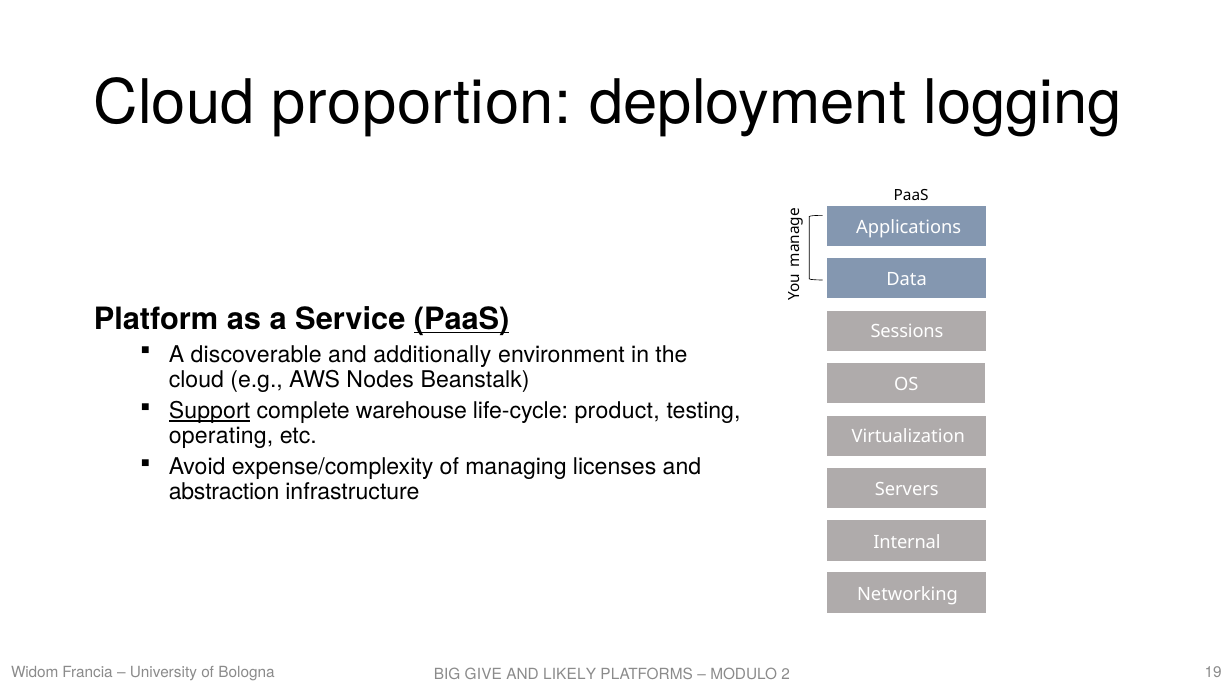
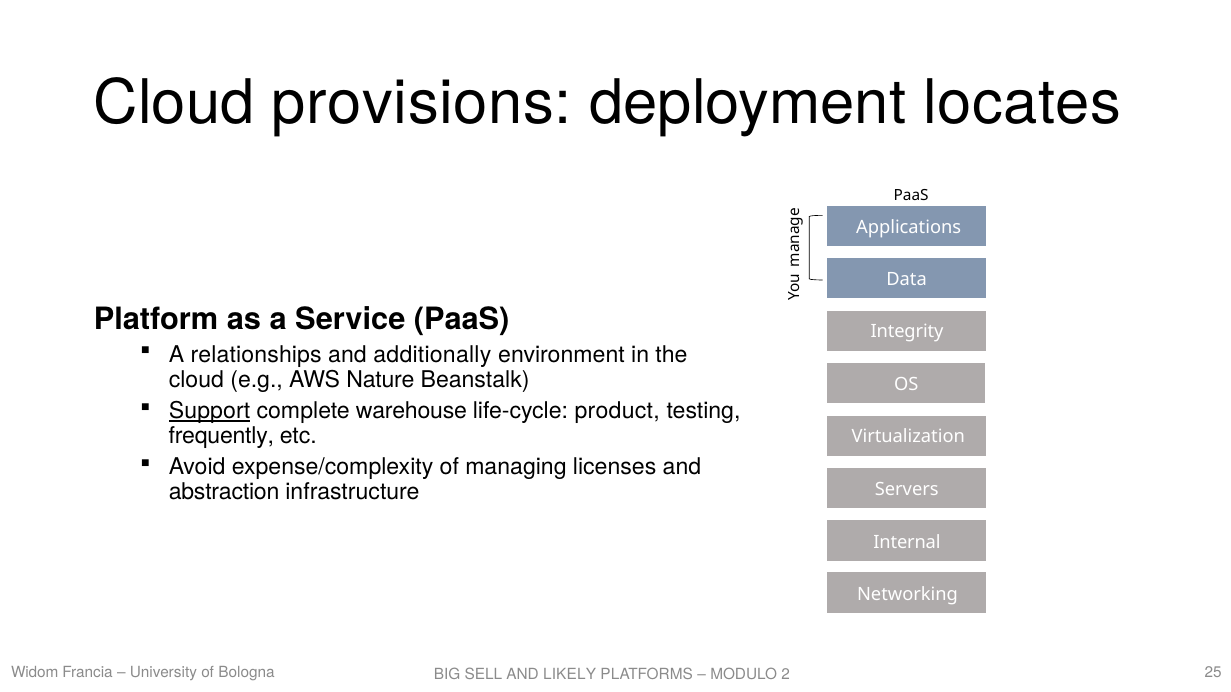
proportion: proportion -> provisions
logging: logging -> locates
PaaS at (462, 319) underline: present -> none
Sessions: Sessions -> Integrity
discoverable: discoverable -> relationships
Nodes: Nodes -> Nature
operating: operating -> frequently
19: 19 -> 25
GIVE: GIVE -> SELL
